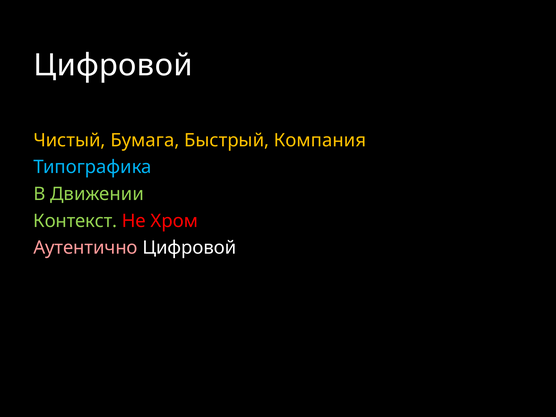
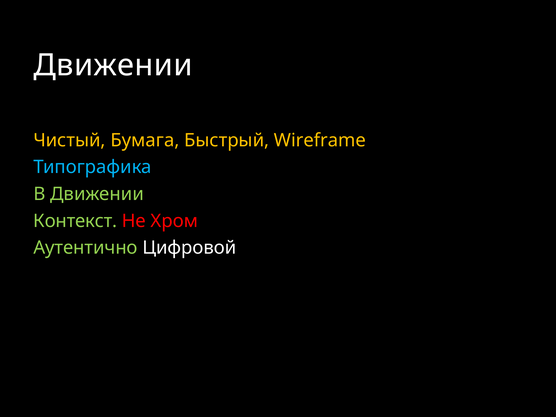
Цифровой at (113, 65): Цифровой -> Движении
Компания: Компания -> Wireframe
Аутентично colour: pink -> light green
